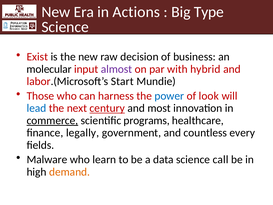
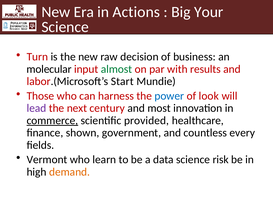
Type: Type -> Your
Exist: Exist -> Turn
almost colour: purple -> green
hybrid: hybrid -> results
lead colour: blue -> purple
century underline: present -> none
programs: programs -> provided
legally: legally -> shown
Malware: Malware -> Vermont
call: call -> risk
